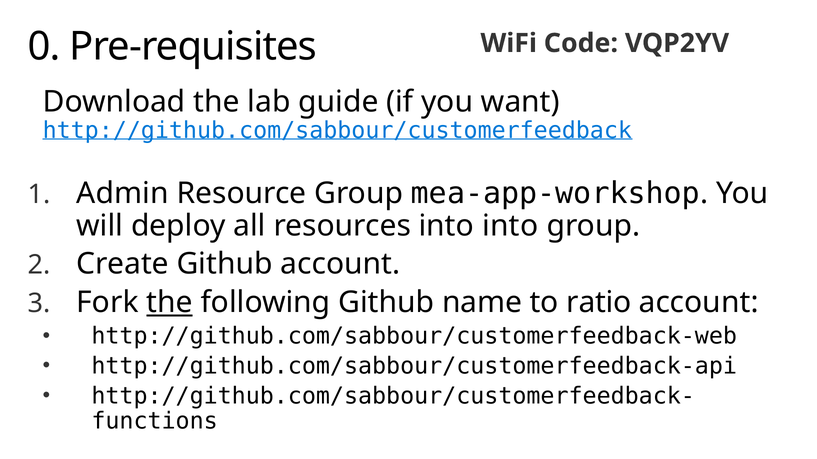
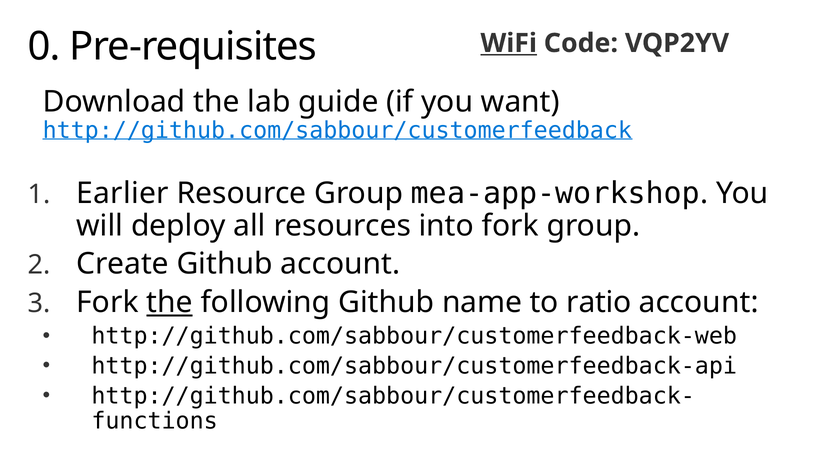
WiFi underline: none -> present
Admin: Admin -> Earlier
into into: into -> fork
